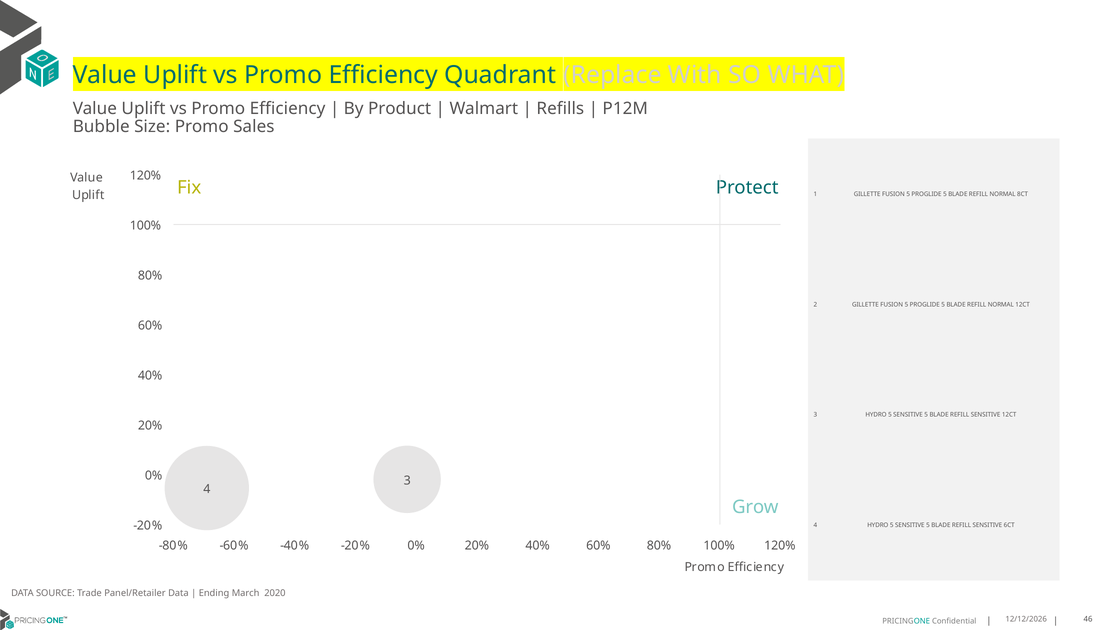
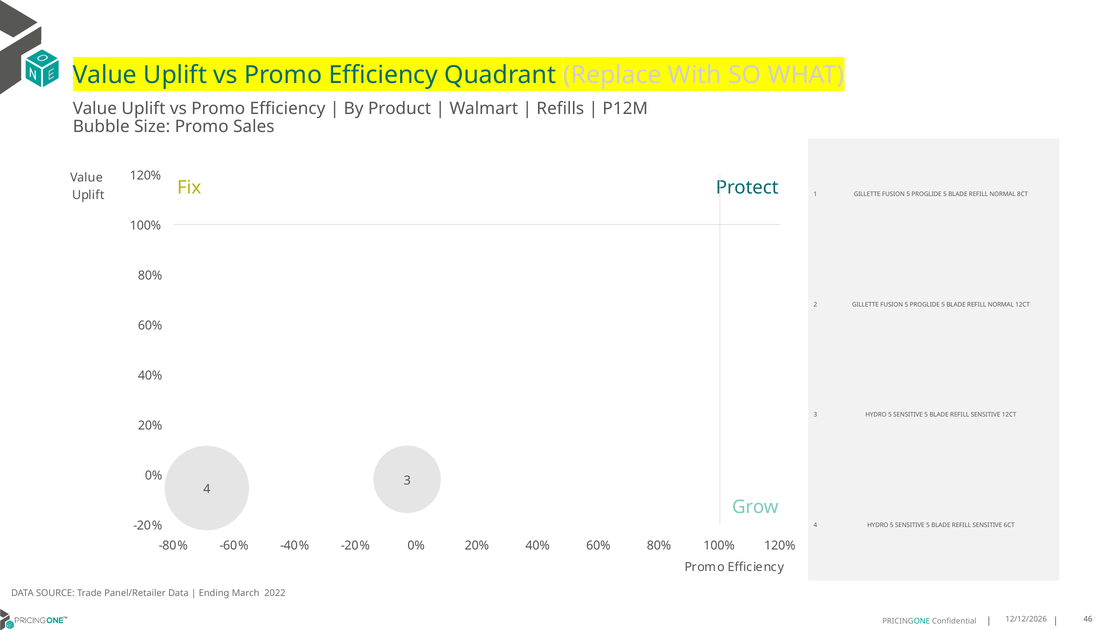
2020: 2020 -> 2022
